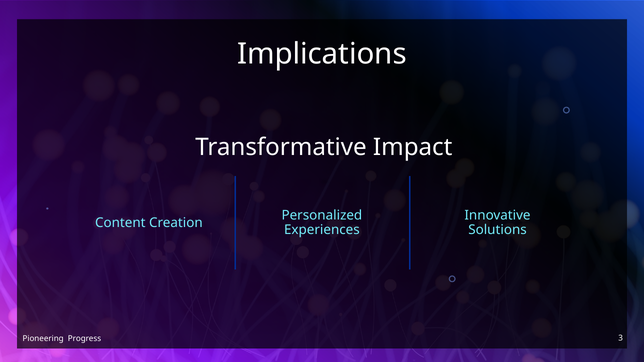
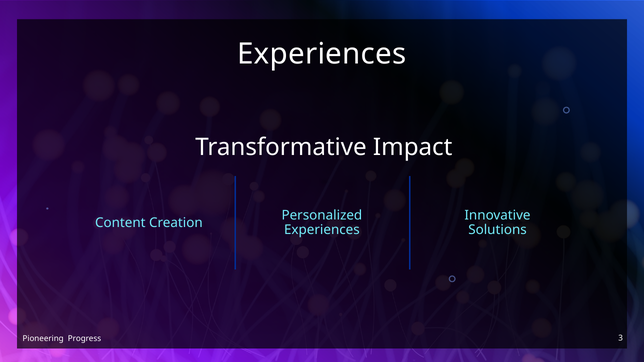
Implications at (322, 54): Implications -> Experiences
